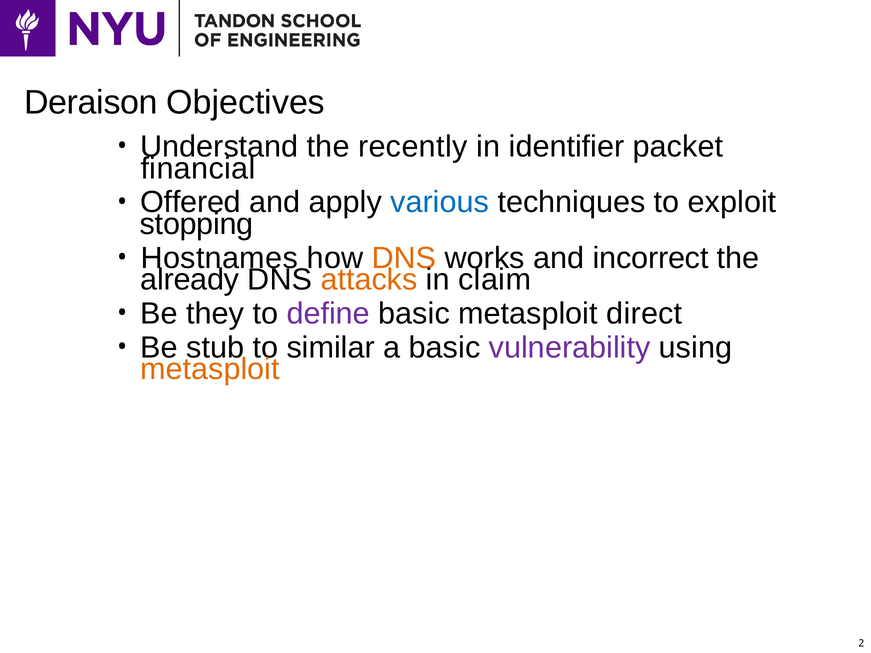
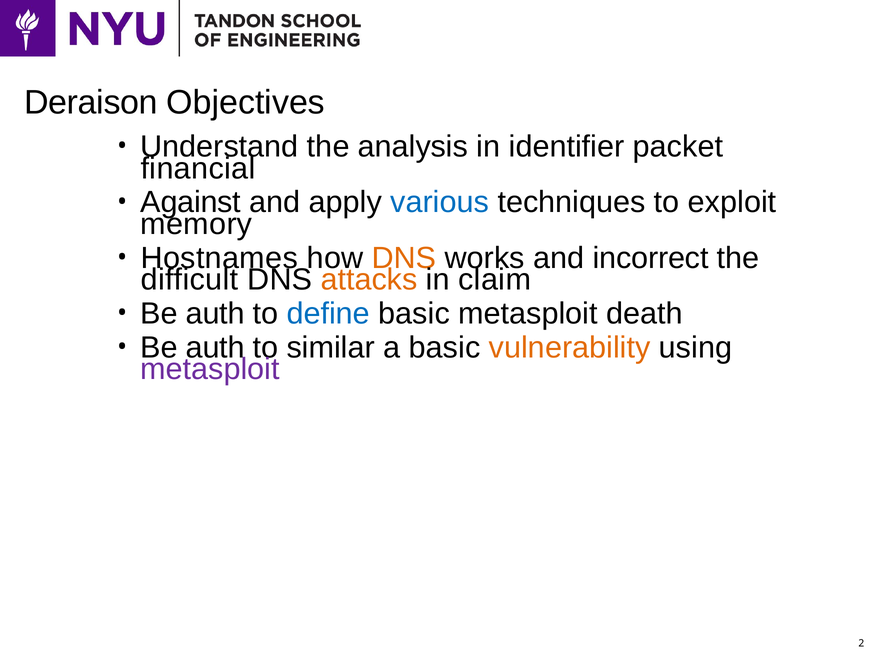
recently: recently -> analysis
Offered: Offered -> Against
stopping: stopping -> memory
already: already -> difficult
they at (215, 314): they -> auth
define colour: purple -> blue
direct: direct -> death
stub at (215, 348): stub -> auth
vulnerability colour: purple -> orange
metasploit at (210, 369) colour: orange -> purple
